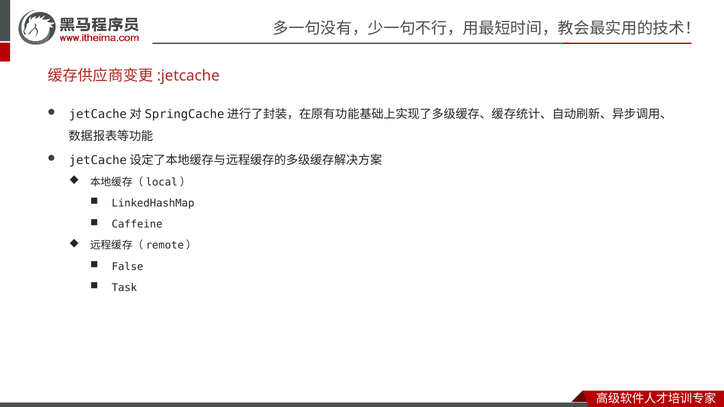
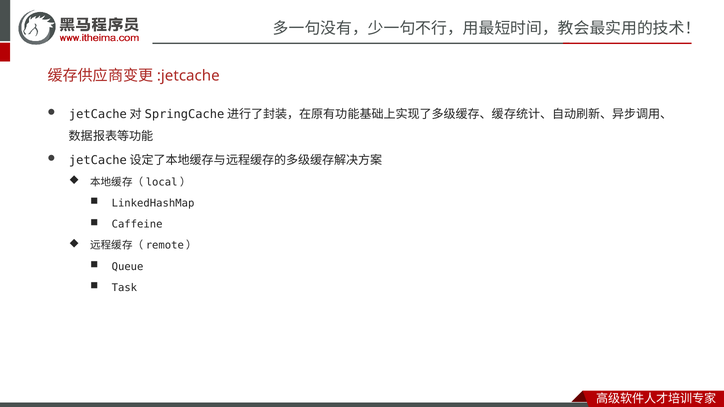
False: False -> Queue
